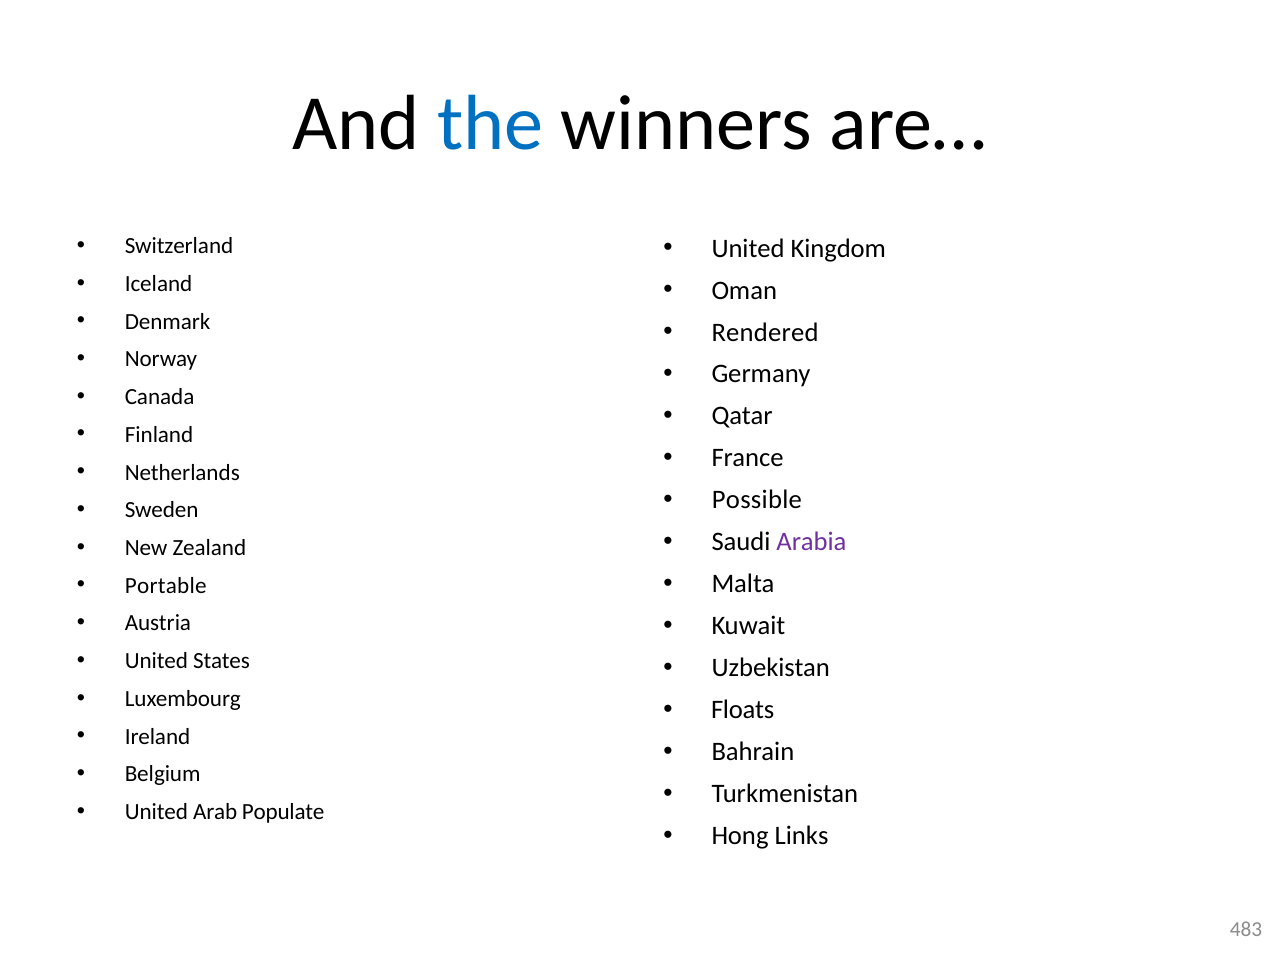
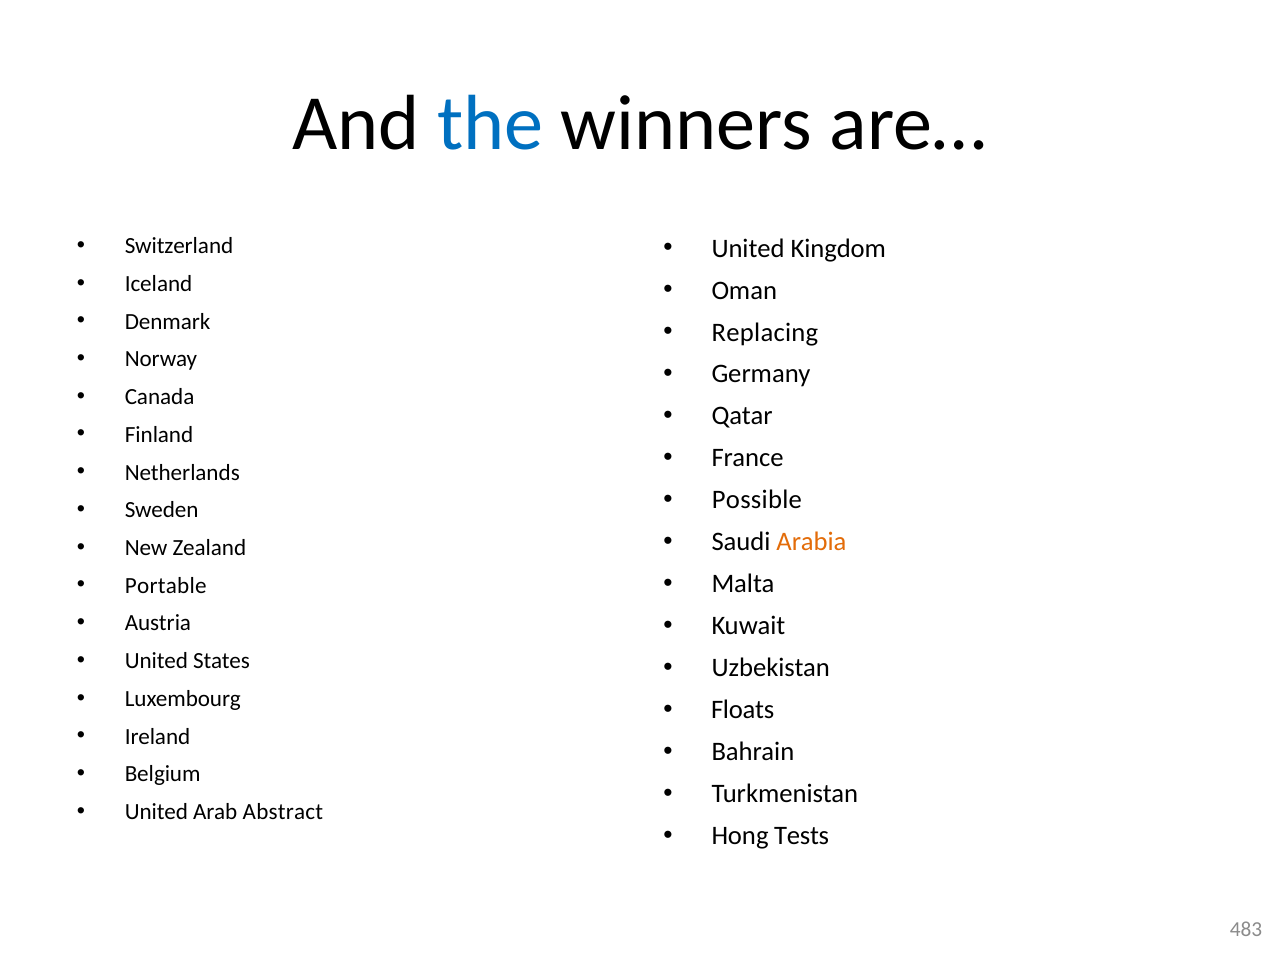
Rendered: Rendered -> Replacing
Arabia colour: purple -> orange
Populate: Populate -> Abstract
Links: Links -> Tests
